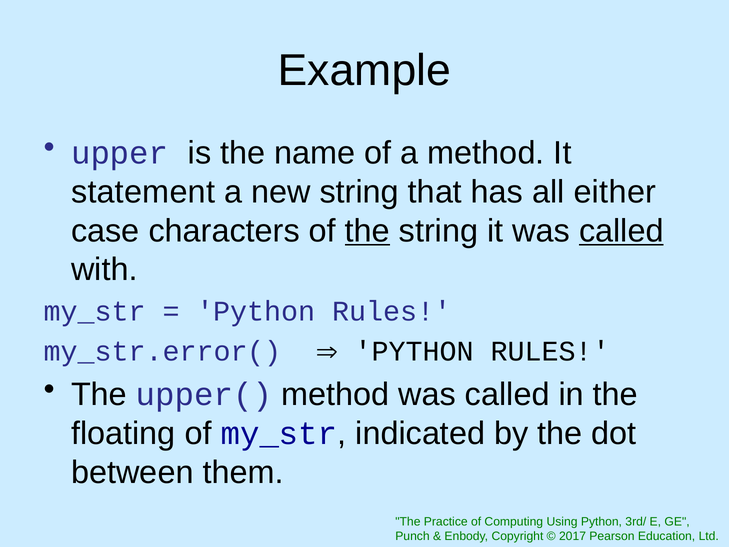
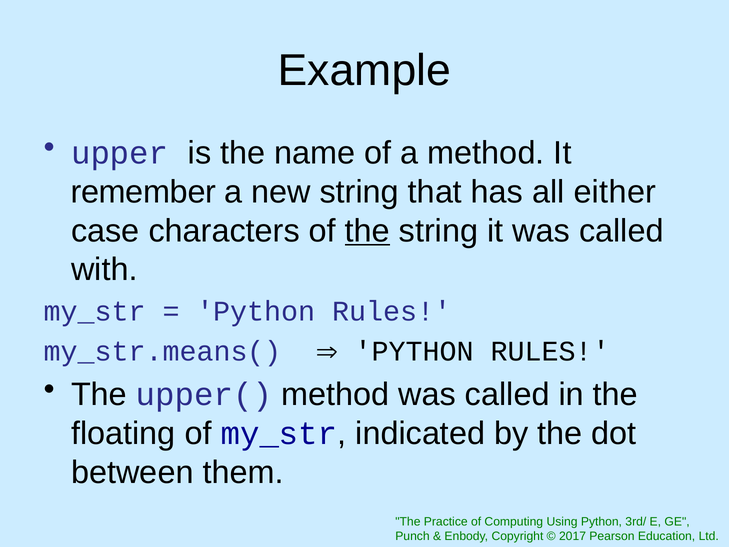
statement: statement -> remember
called at (621, 231) underline: present -> none
my_str.error(: my_str.error( -> my_str.means(
